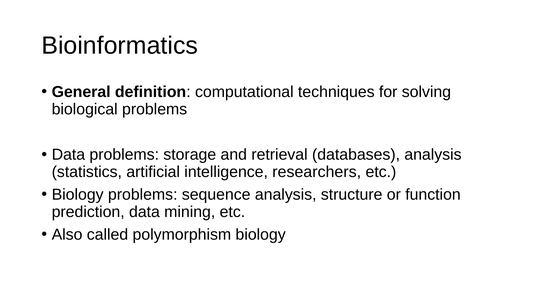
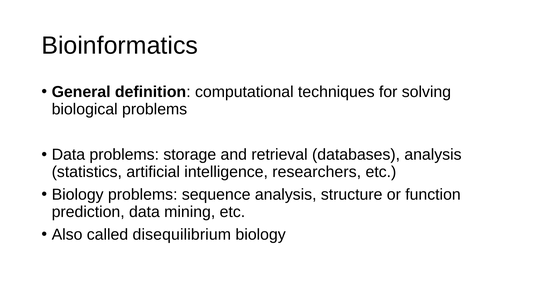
polymorphism: polymorphism -> disequilibrium
